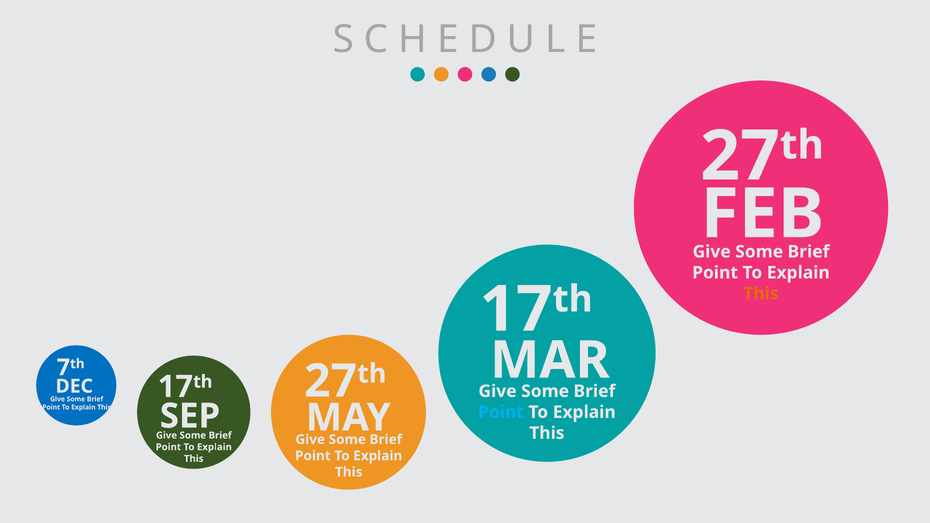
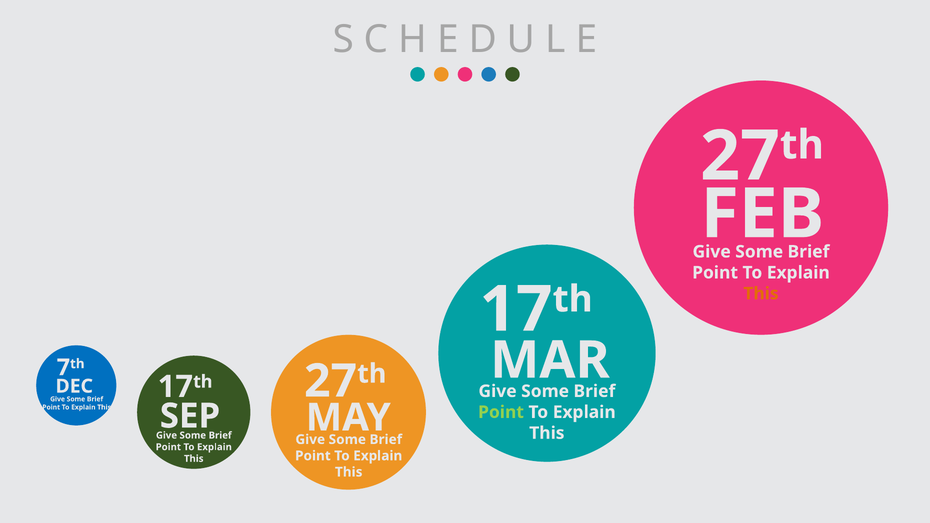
Point at (501, 412) colour: light blue -> light green
